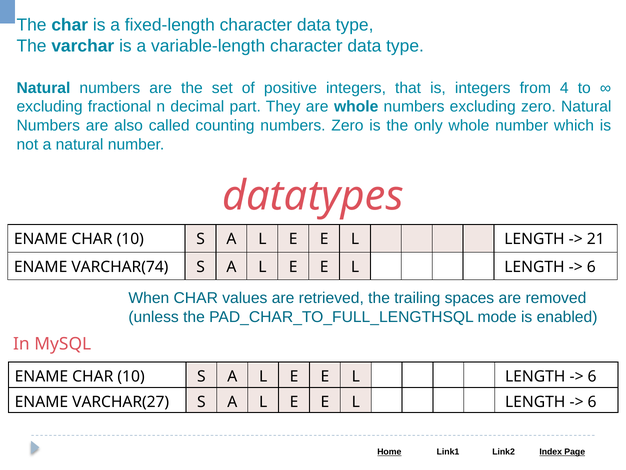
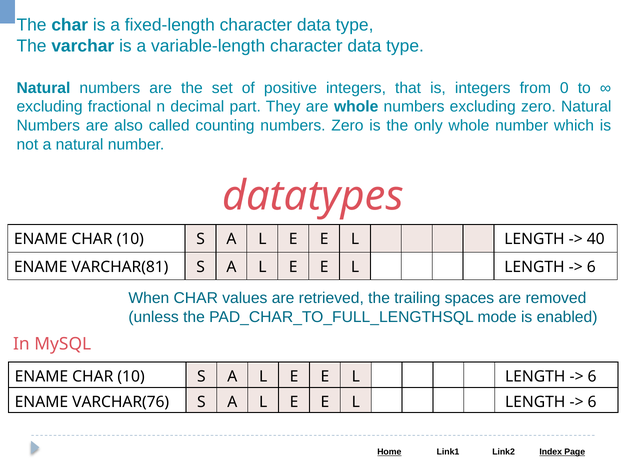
4: 4 -> 0
21: 21 -> 40
VARCHAR(74: VARCHAR(74 -> VARCHAR(81
VARCHAR(27: VARCHAR(27 -> VARCHAR(76
